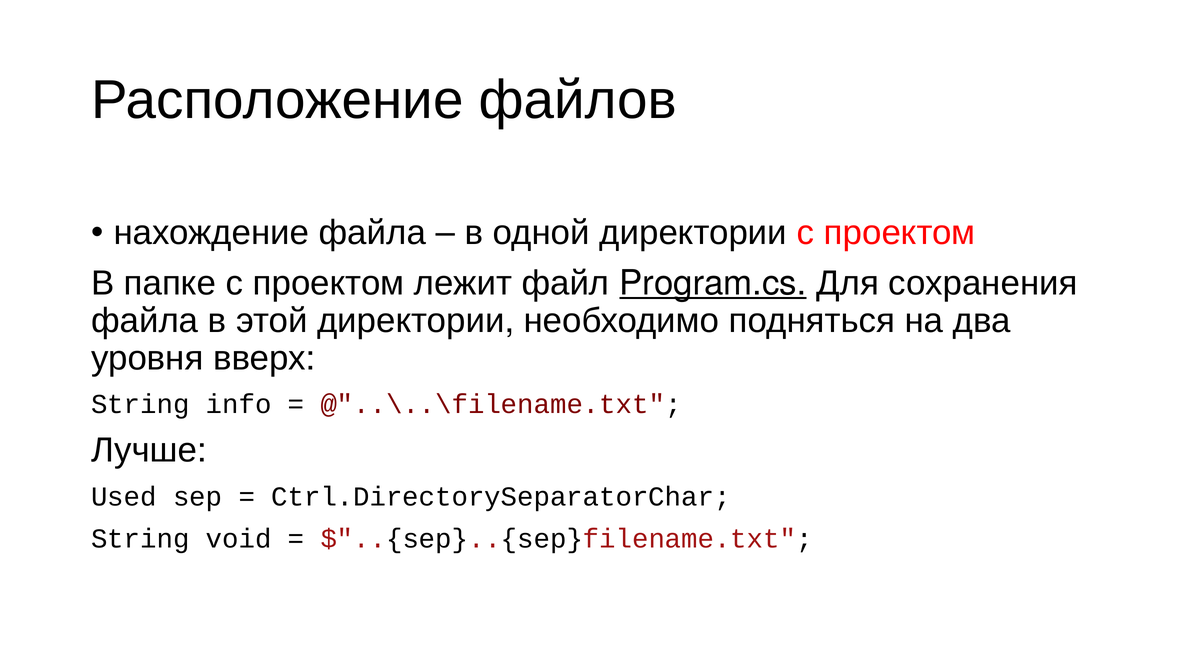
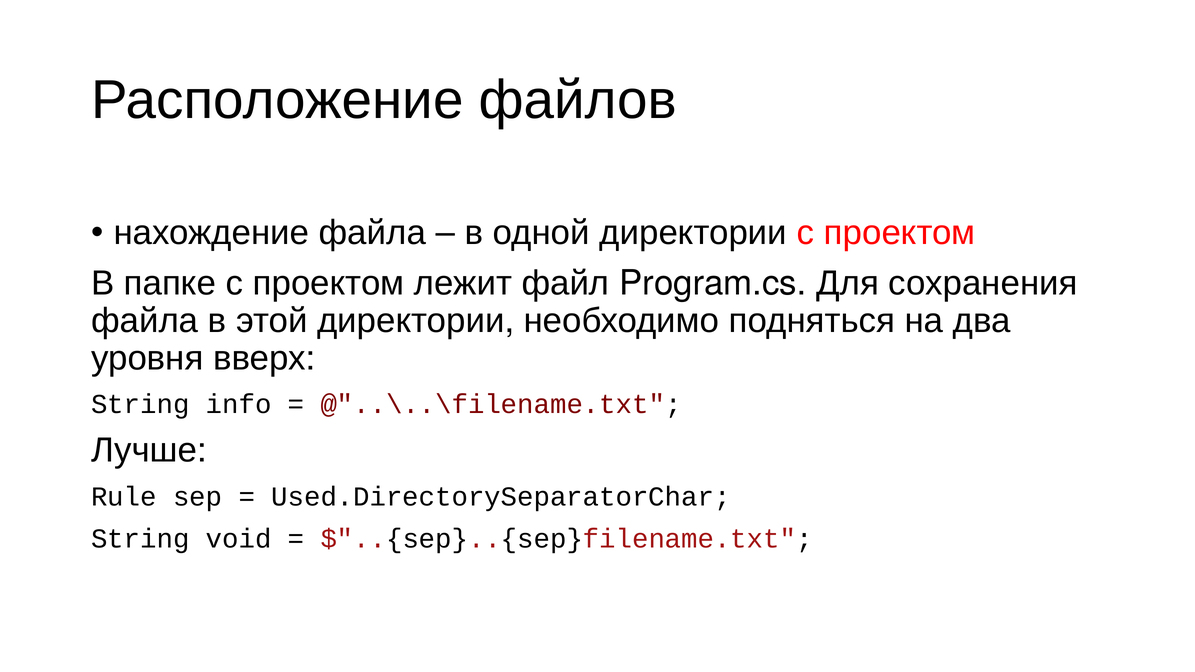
Program.cs underline: present -> none
Used: Used -> Rule
Ctrl.DirectorySeparatorChar: Ctrl.DirectorySeparatorChar -> Used.DirectorySeparatorChar
